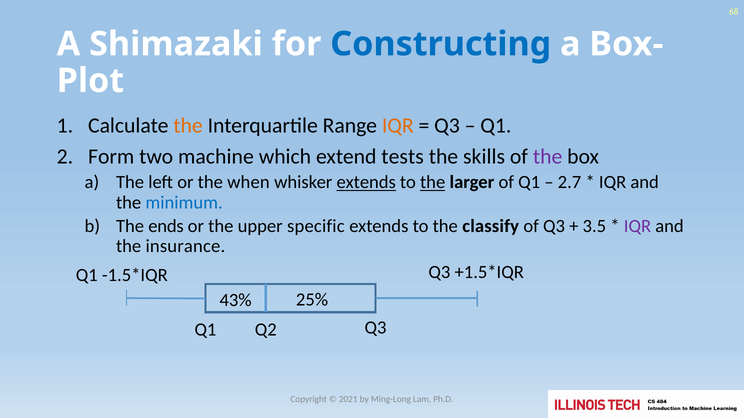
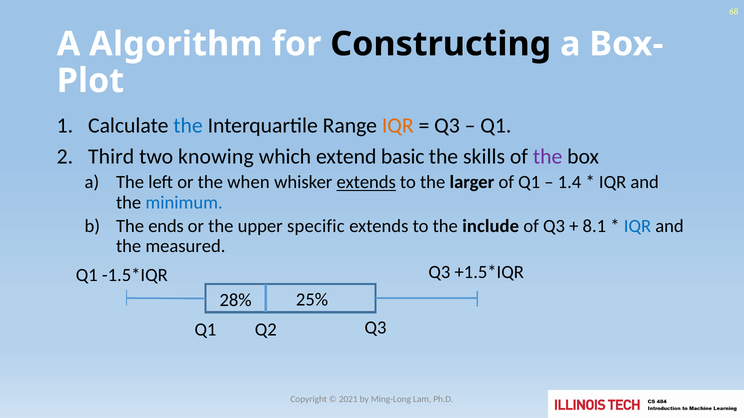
Shimazaki: Shimazaki -> Algorithm
Constructing colour: blue -> black
the at (188, 126) colour: orange -> blue
Form: Form -> Third
machine: machine -> knowing
tests: tests -> basic
the at (433, 183) underline: present -> none
2.7: 2.7 -> 1.4
classify: classify -> include
3.5: 3.5 -> 8.1
IQR at (637, 227) colour: purple -> blue
insurance: insurance -> measured
43%: 43% -> 28%
